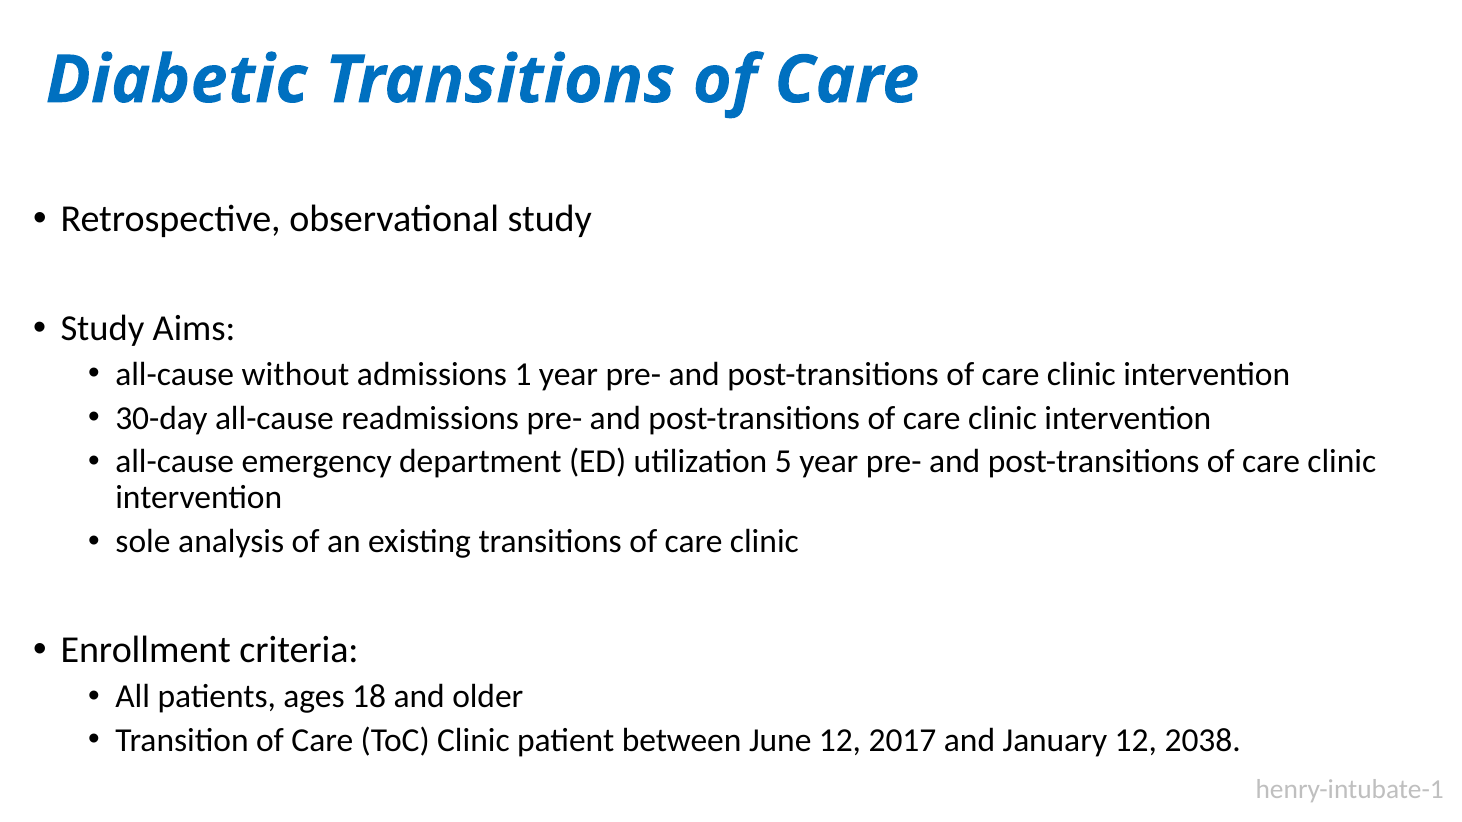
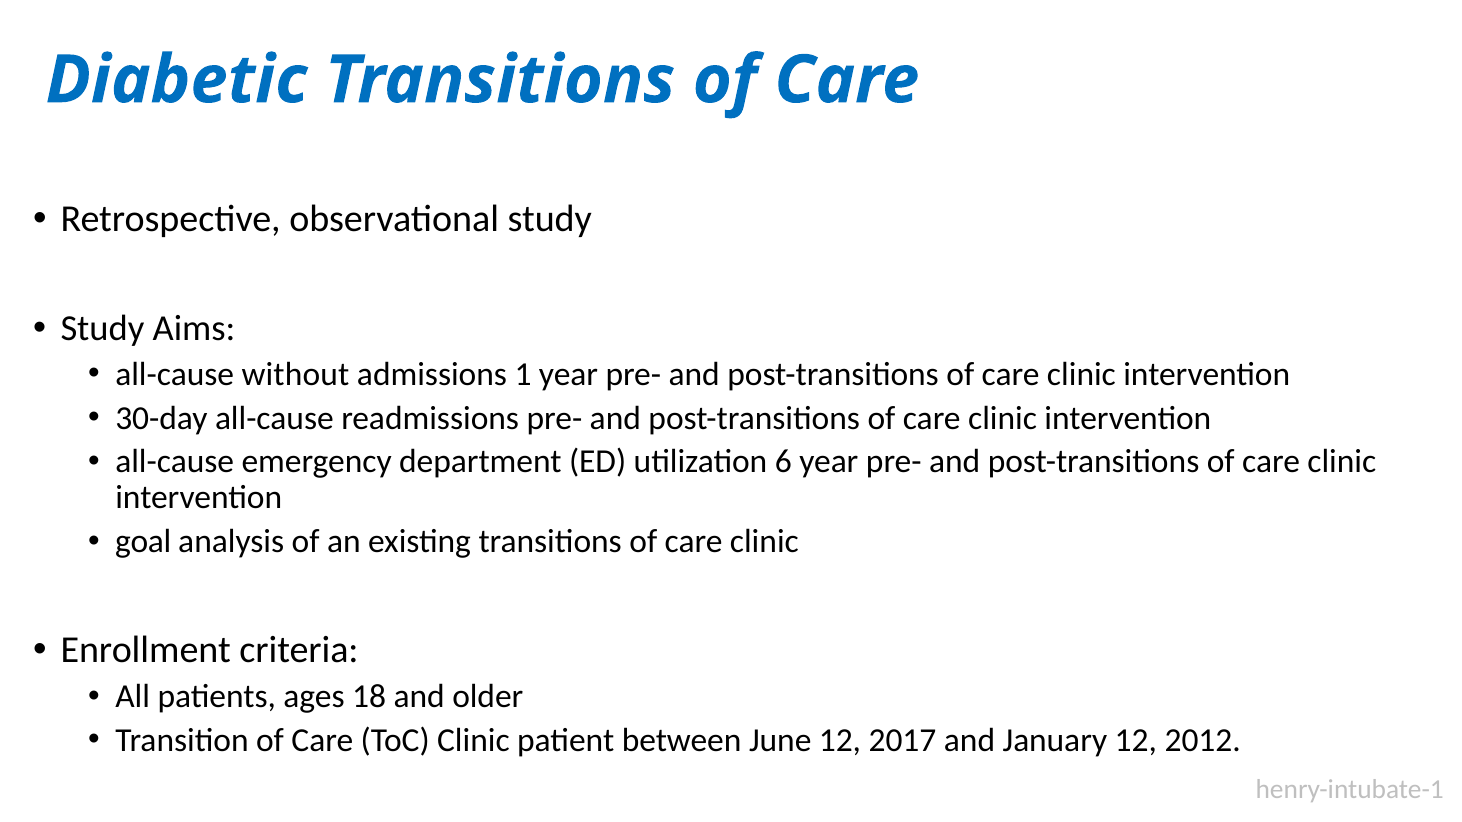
5: 5 -> 6
sole: sole -> goal
2038: 2038 -> 2012
